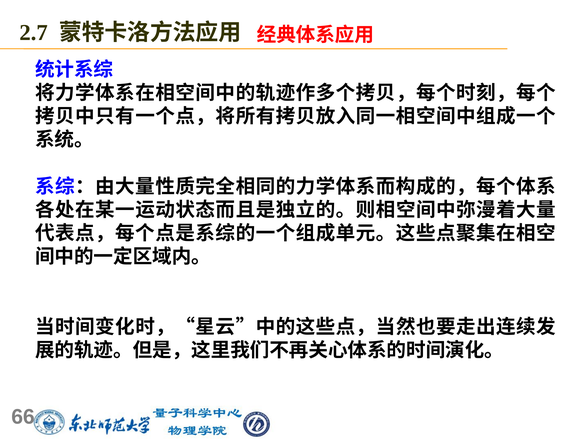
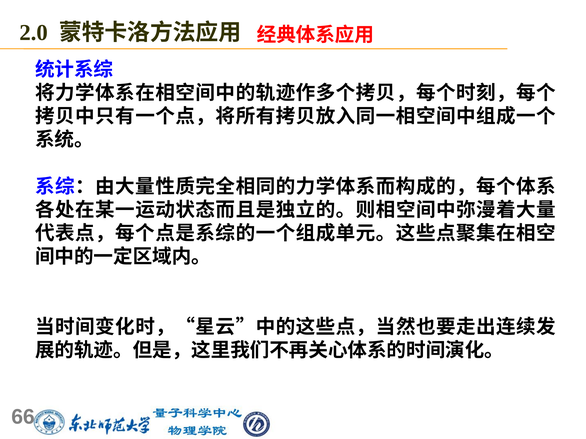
2.7: 2.7 -> 2.0
